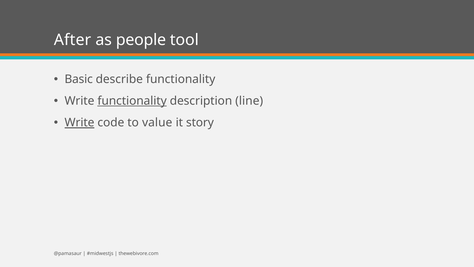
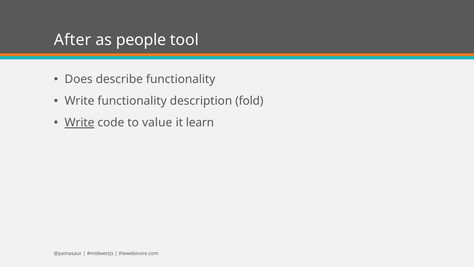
Basic: Basic -> Does
functionality at (132, 101) underline: present -> none
line: line -> fold
story: story -> learn
